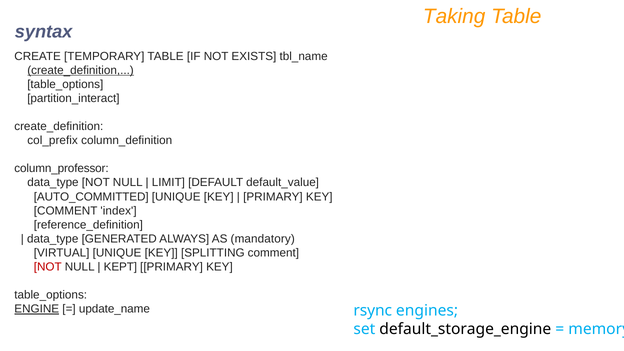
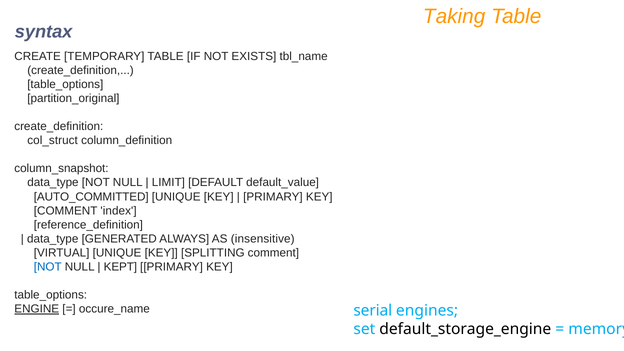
create_definition at (81, 70) underline: present -> none
partition_interact: partition_interact -> partition_original
col_prefix: col_prefix -> col_struct
column_professor: column_professor -> column_snapshot
mandatory: mandatory -> insensitive
NOT at (48, 267) colour: red -> blue
update_name: update_name -> occure_name
rsync: rsync -> serial
